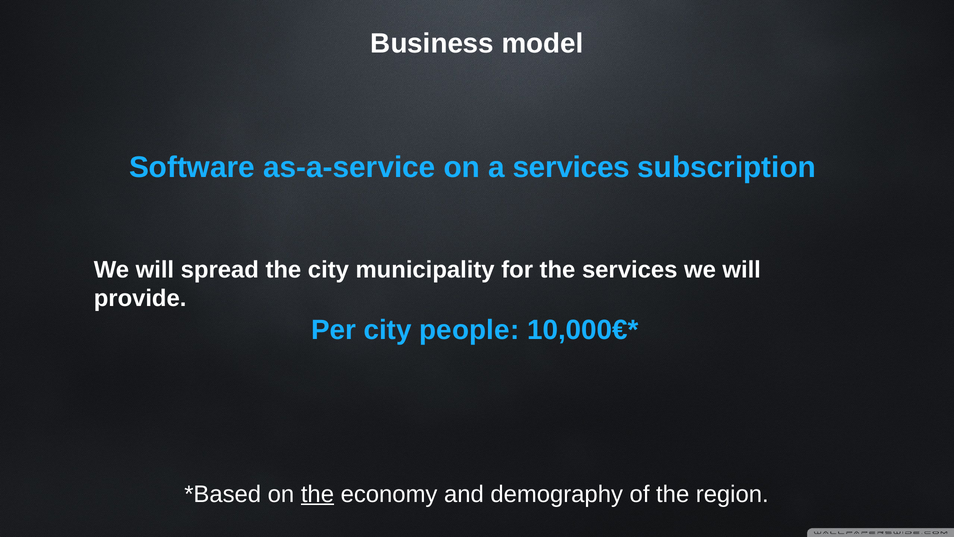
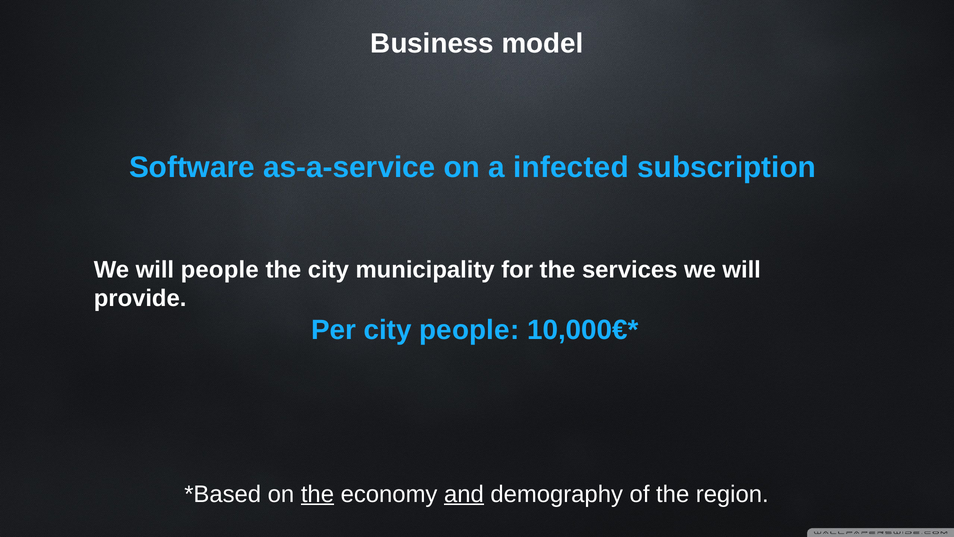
a services: services -> infected
will spread: spread -> people
and underline: none -> present
